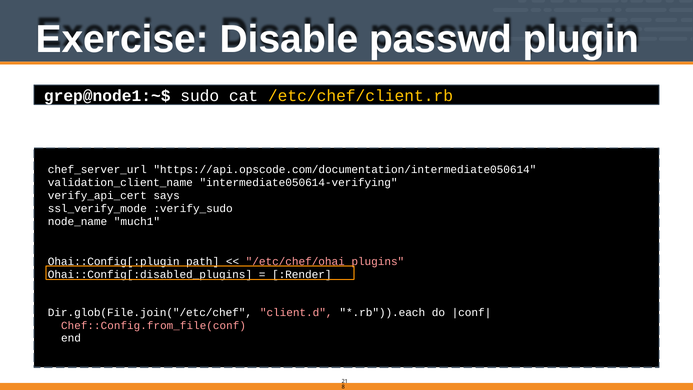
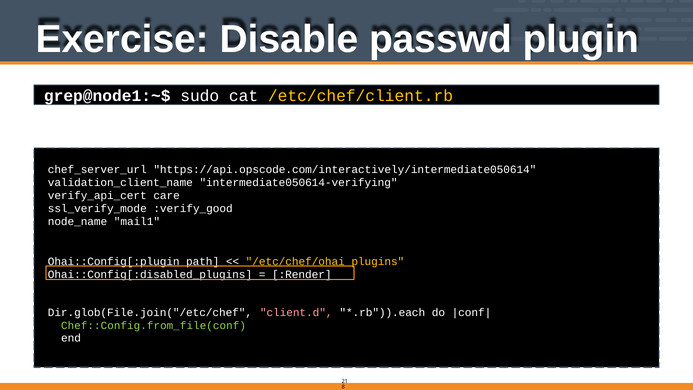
https://api.opscode.com/documentation/intermediate050614: https://api.opscode.com/documentation/intermediate050614 -> https://api.opscode.com/interactively/intermediate050614
says: says -> care
:verify_sudo: :verify_sudo -> :verify_good
much1: much1 -> mail1
/etc/chef/ohai_plugins colour: pink -> yellow
Chef::Config.from_file(conf colour: pink -> light green
